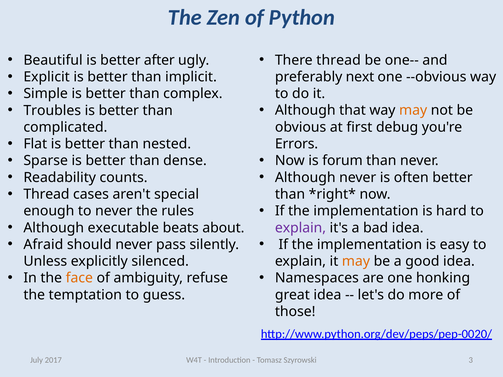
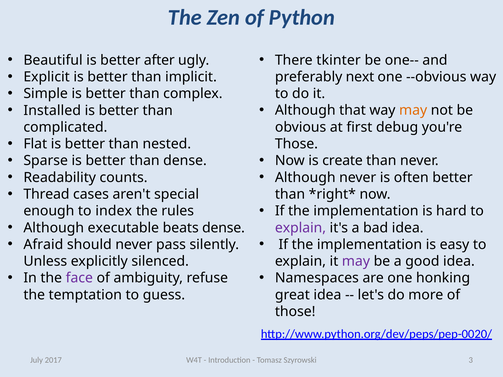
There thread: thread -> tkinter
Troubles: Troubles -> Installed
Errors at (297, 144): Errors -> Those
forum: forum -> create
to never: never -> index
beats about: about -> dense
may at (356, 261) colour: orange -> purple
face colour: orange -> purple
